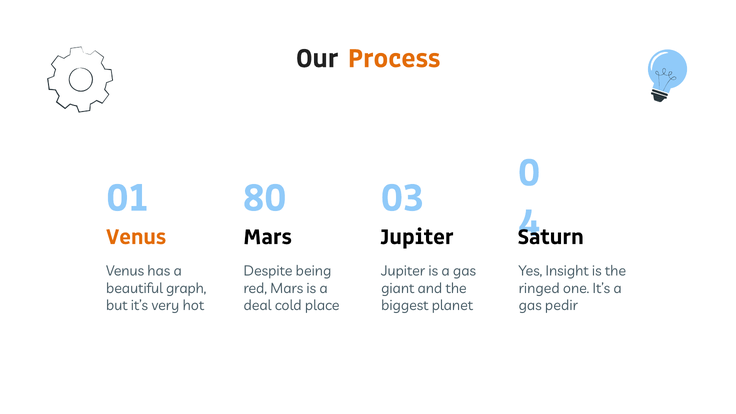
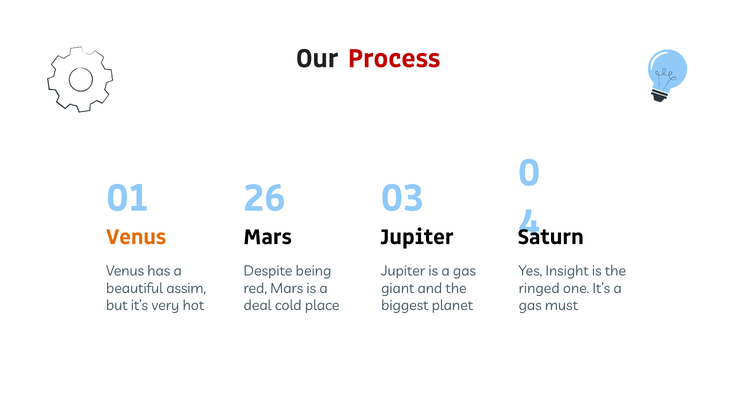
Process colour: orange -> red
80: 80 -> 26
graph: graph -> assim
pedir: pedir -> must
